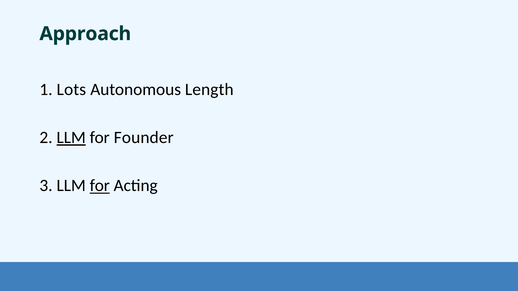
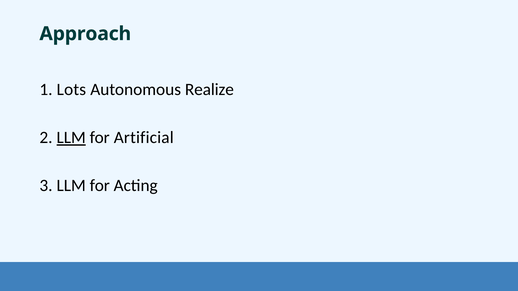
Length: Length -> Realize
Founder: Founder -> Artificial
for at (100, 186) underline: present -> none
